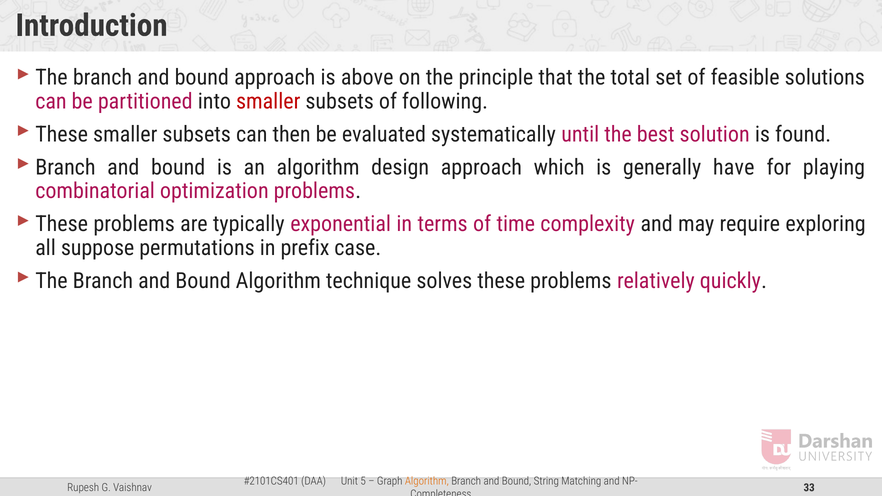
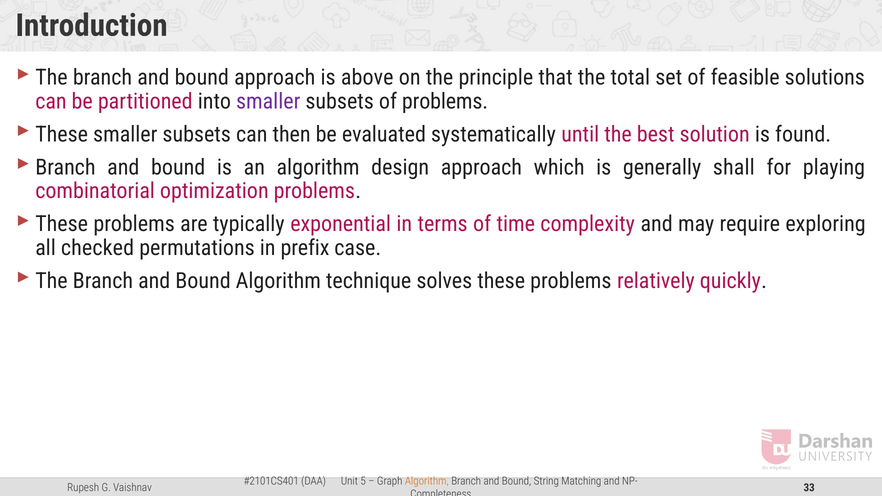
smaller at (268, 101) colour: red -> purple
of following: following -> problems
have: have -> shall
suppose: suppose -> checked
